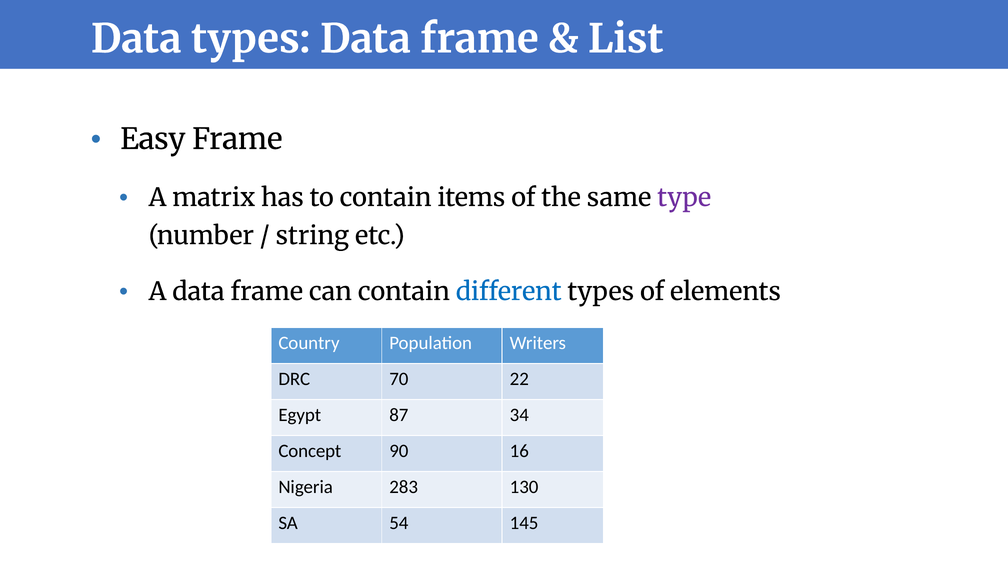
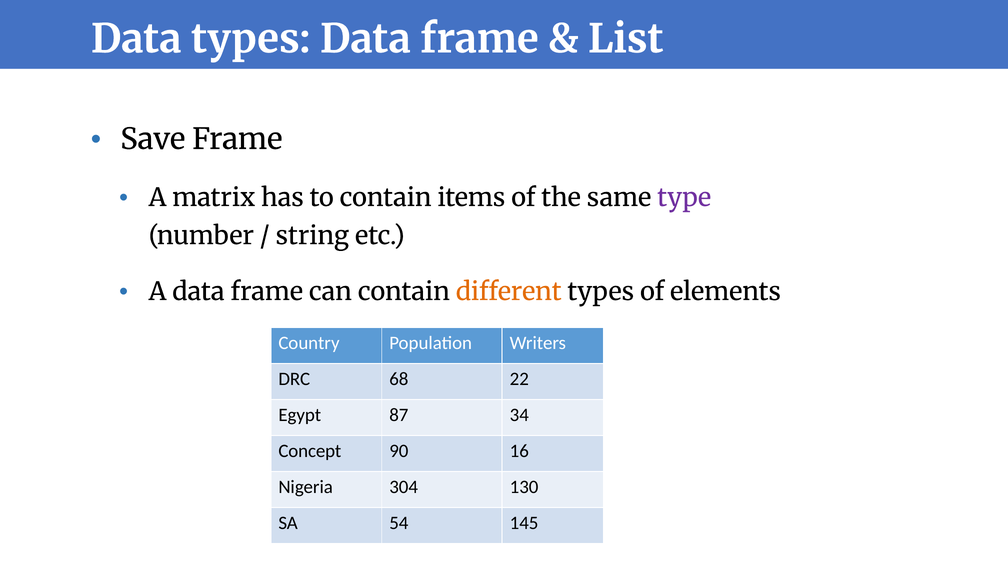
Easy: Easy -> Save
different colour: blue -> orange
70: 70 -> 68
283: 283 -> 304
